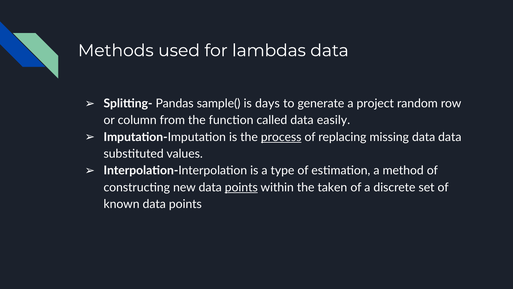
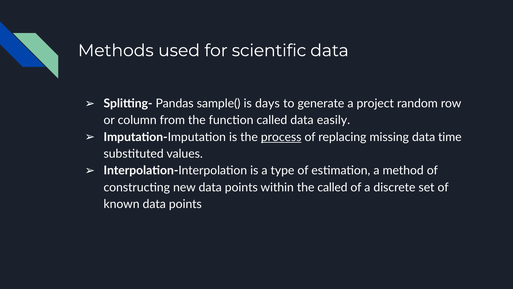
lambdas: lambdas -> scientific
data data: data -> time
points at (241, 187) underline: present -> none
the taken: taken -> called
